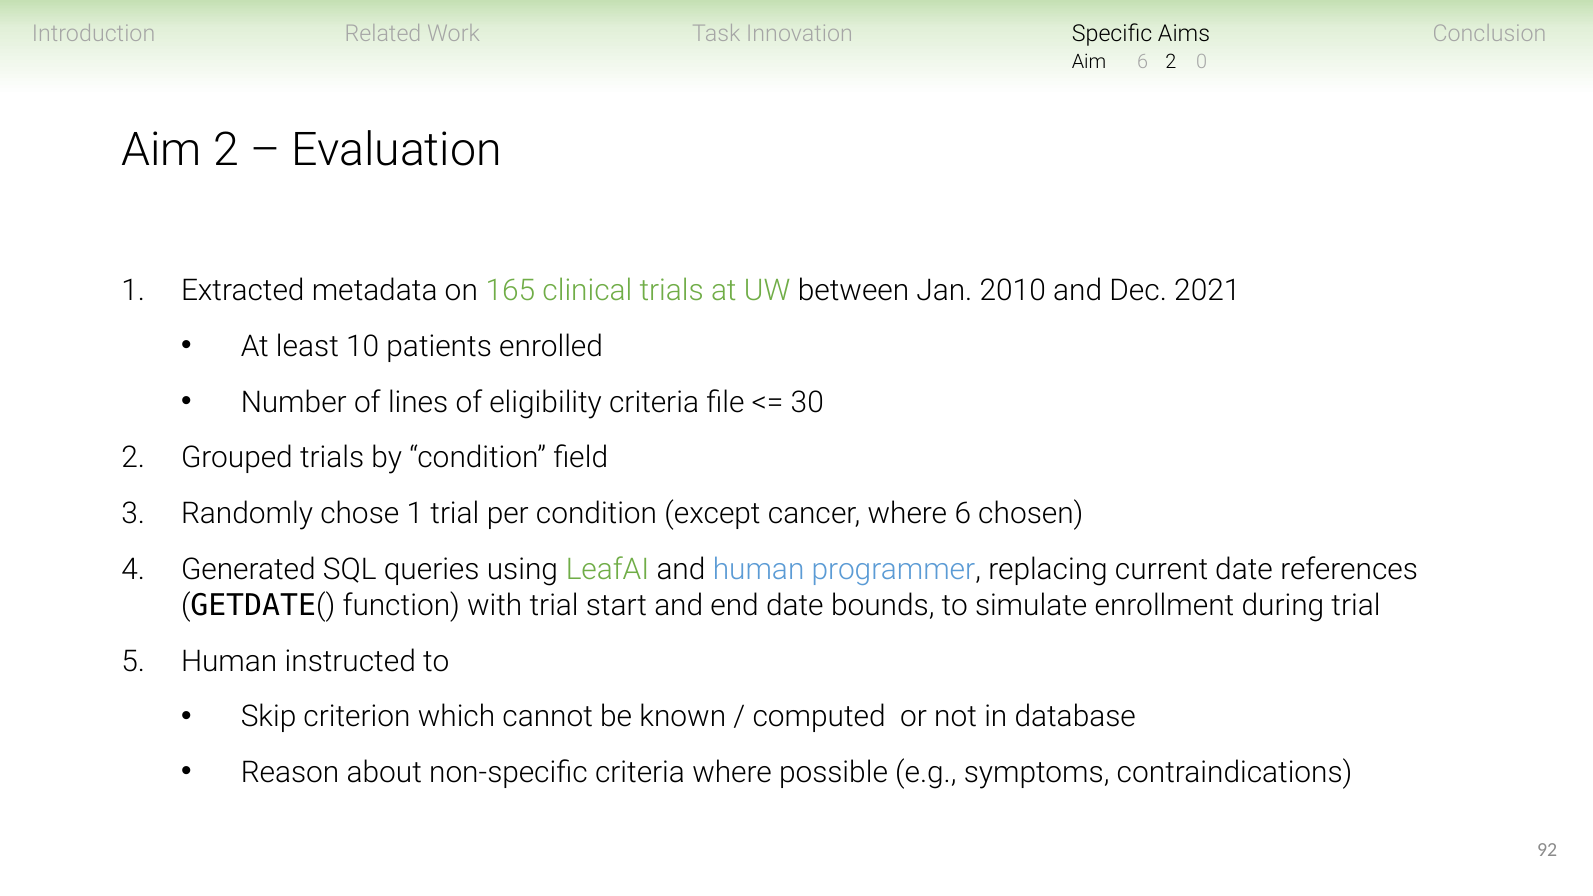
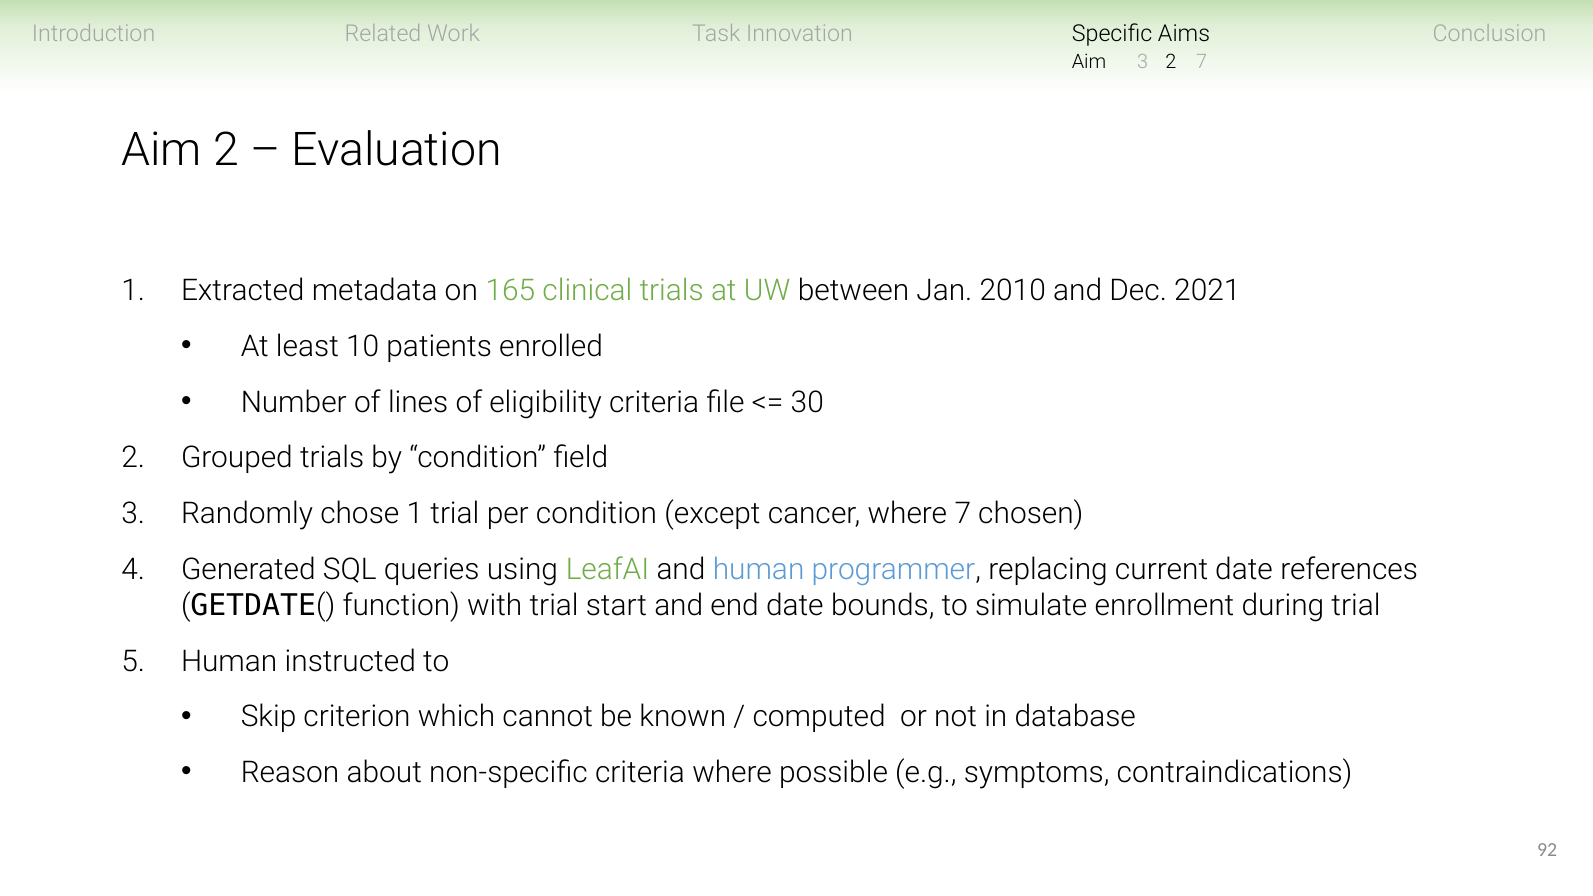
Aim 6: 6 -> 3
2 0: 0 -> 7
where 6: 6 -> 7
